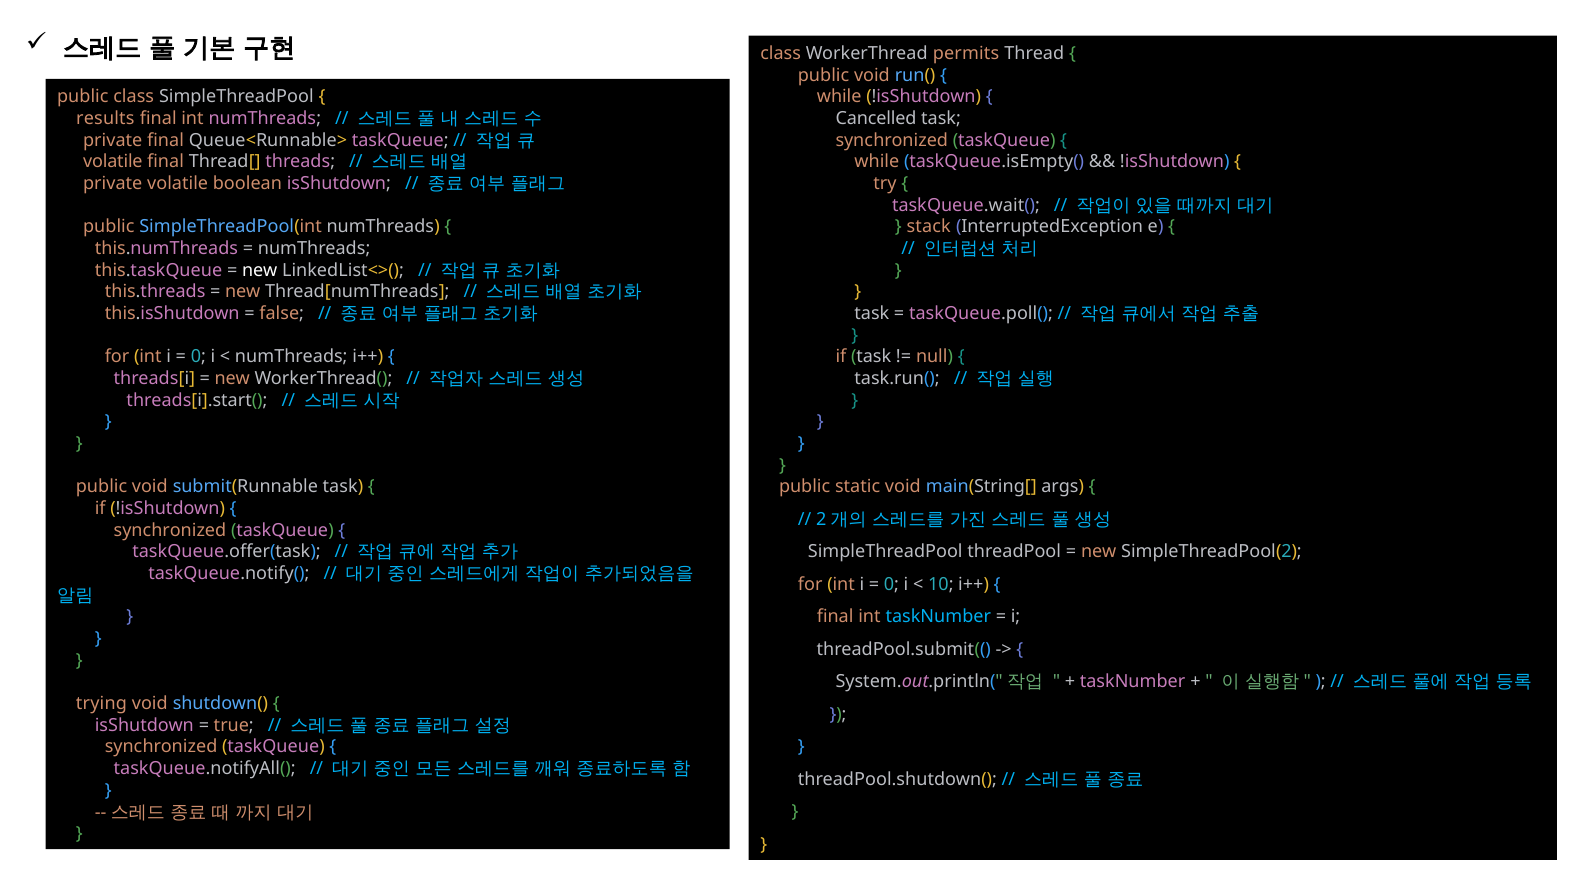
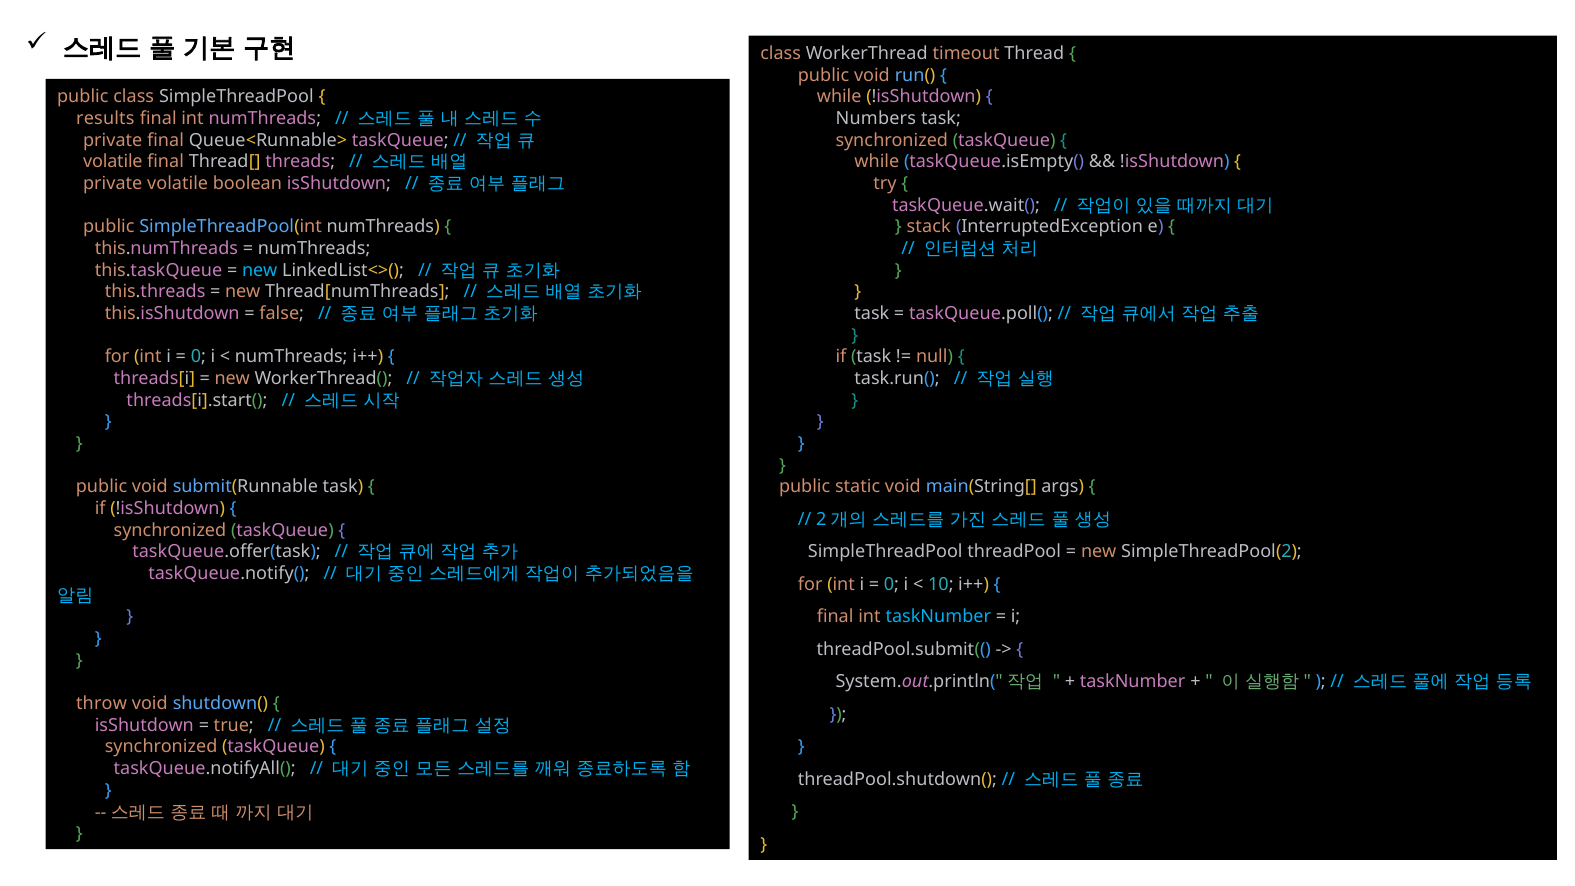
permits: permits -> timeout
Cancelled: Cancelled -> Numbers
new at (260, 270) colour: white -> light blue
trying: trying -> throw
